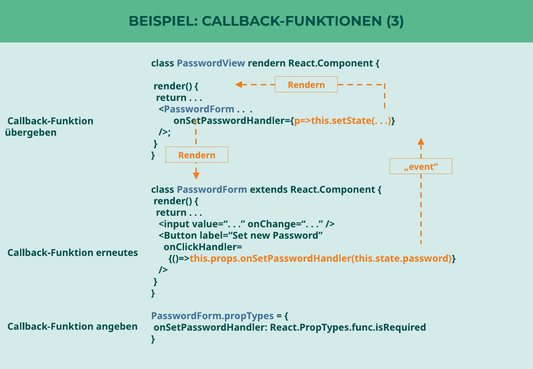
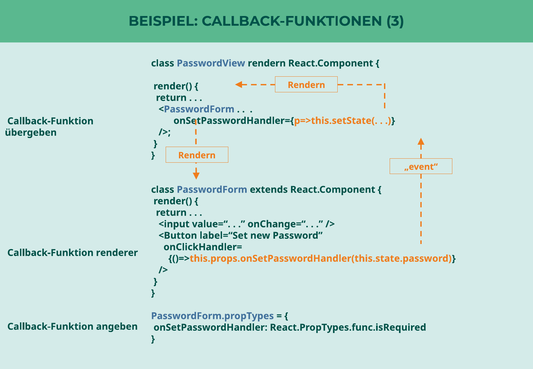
erneutes: erneutes -> renderer
